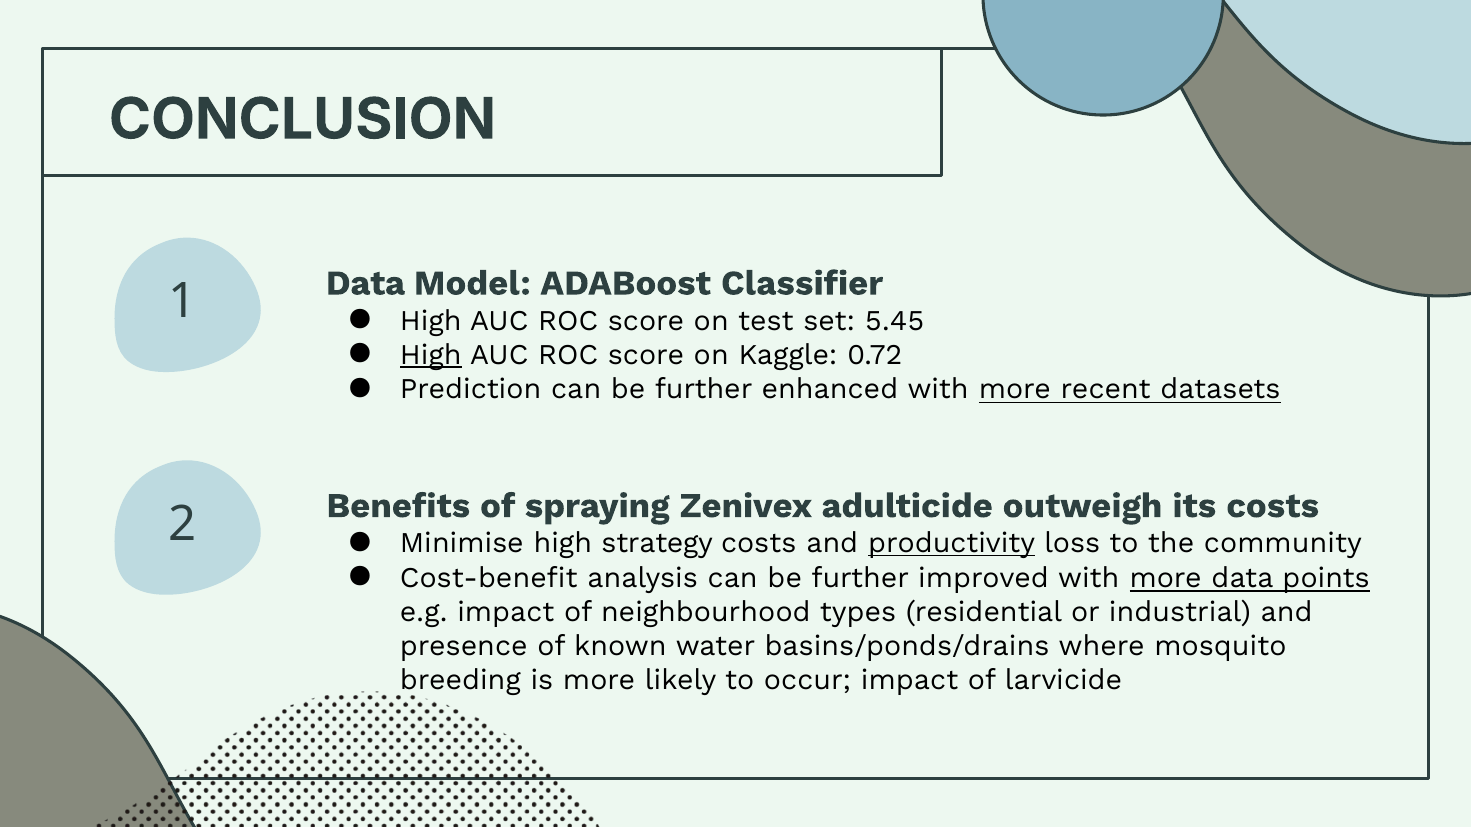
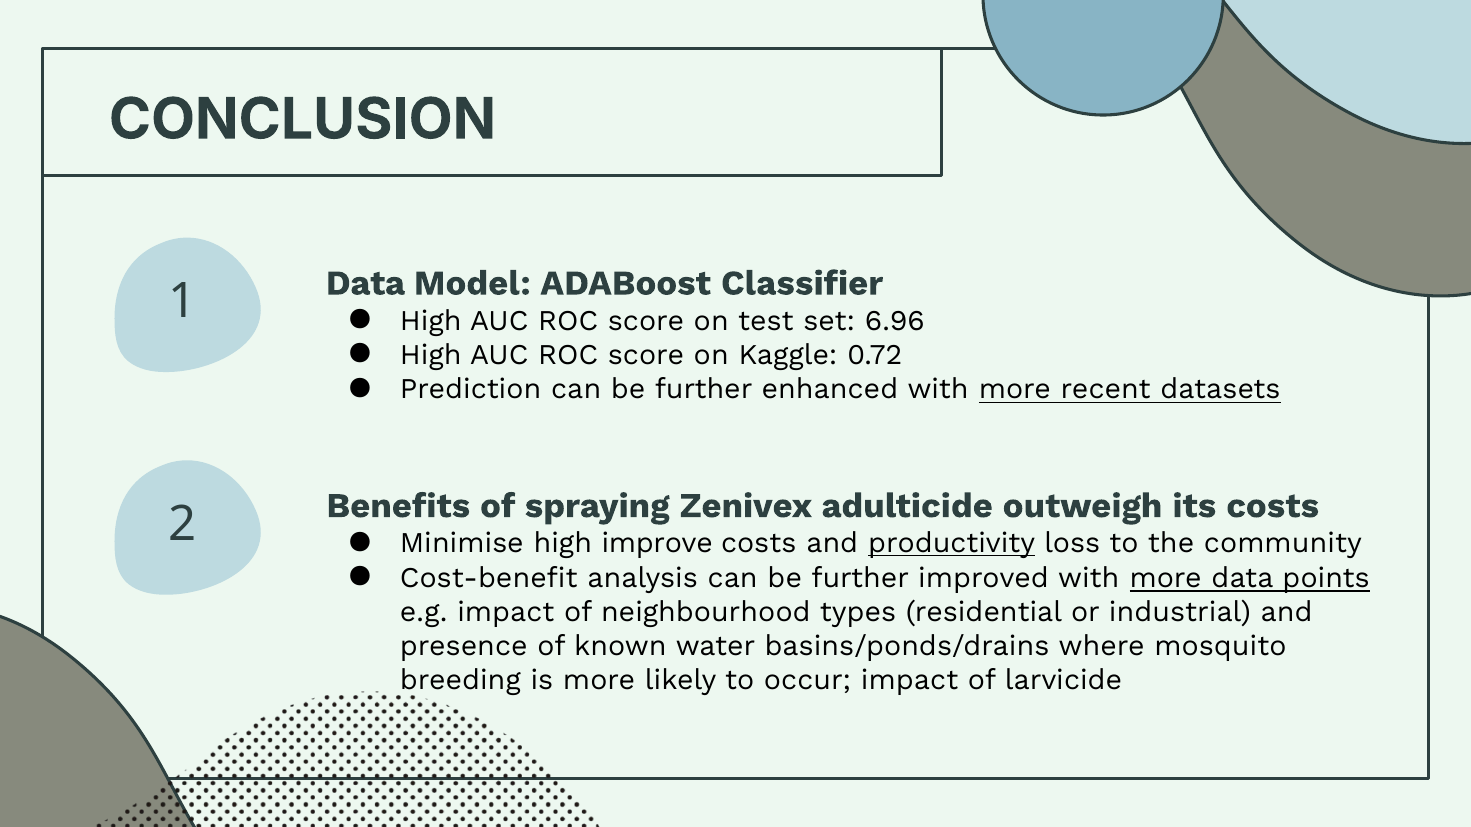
5.45: 5.45 -> 6.96
High at (431, 355) underline: present -> none
strategy: strategy -> improve
